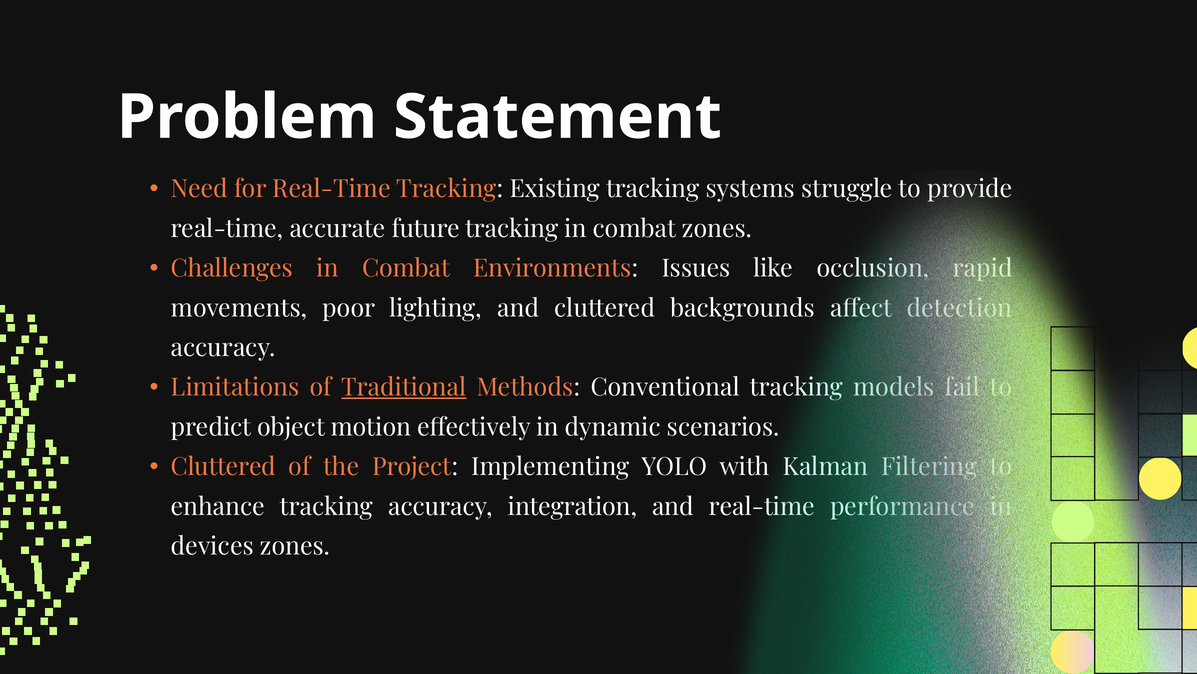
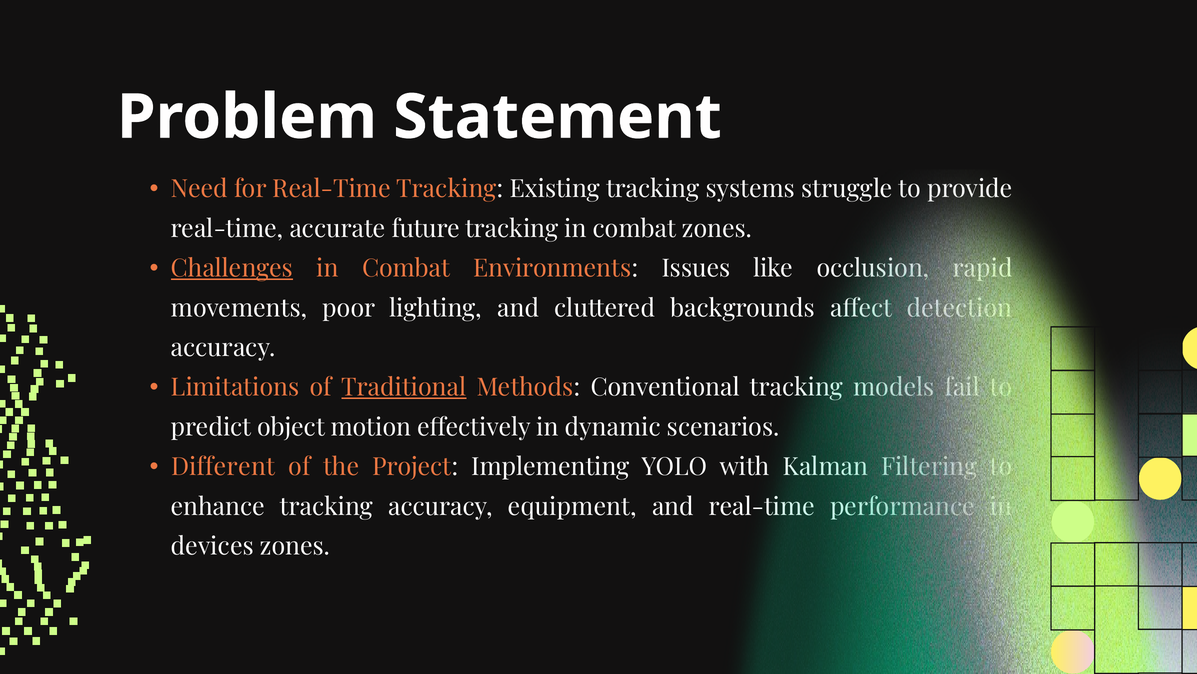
Challenges underline: none -> present
Cluttered at (223, 467): Cluttered -> Different
integration: integration -> equipment
